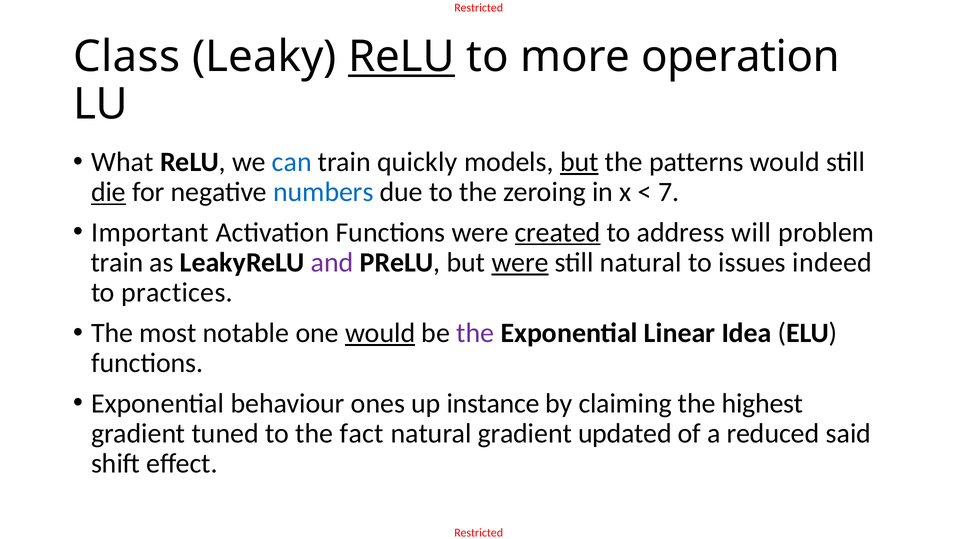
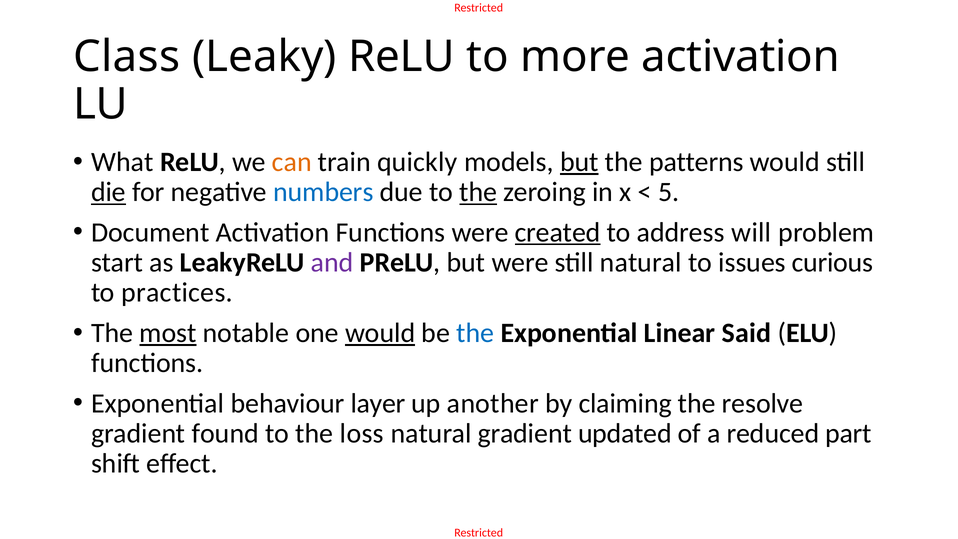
ReLU at (402, 57) underline: present -> none
more operation: operation -> activation
can colour: blue -> orange
the at (478, 192) underline: none -> present
7: 7 -> 5
Important: Important -> Document
train at (117, 263): train -> start
were at (520, 263) underline: present -> none
indeed: indeed -> curious
most underline: none -> present
the at (475, 333) colour: purple -> blue
Idea: Idea -> Said
ones: ones -> layer
instance: instance -> another
highest: highest -> resolve
tuned: tuned -> found
fact: fact -> loss
said: said -> part
